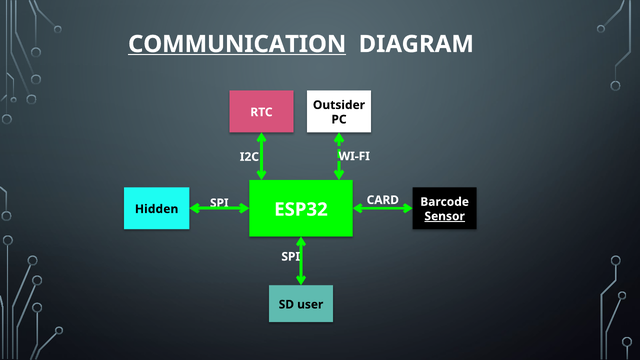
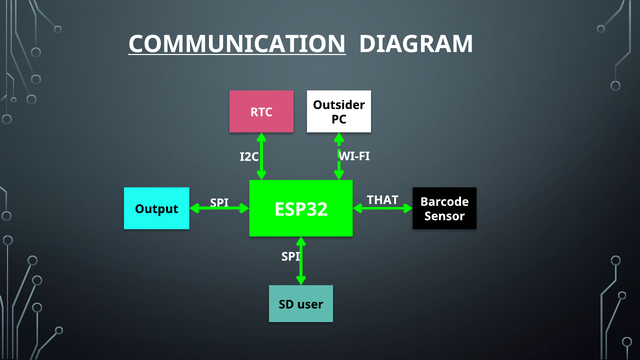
CARD: CARD -> THAT
Hidden: Hidden -> Output
Sensor underline: present -> none
